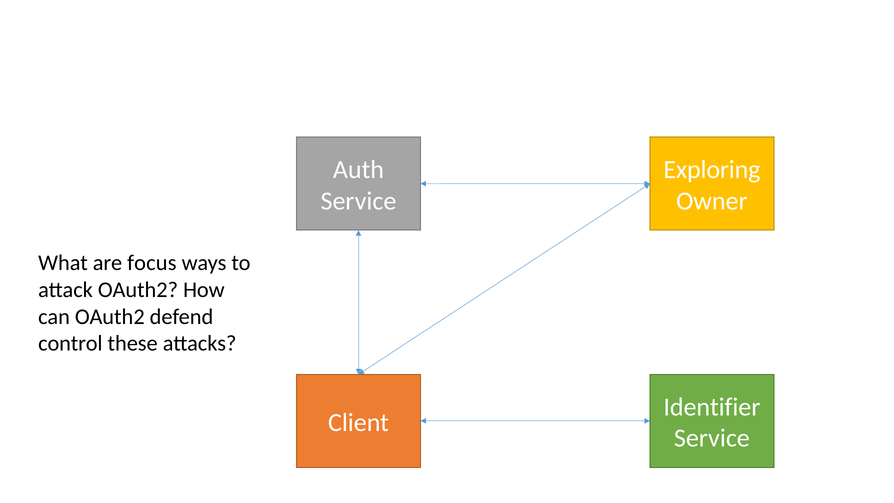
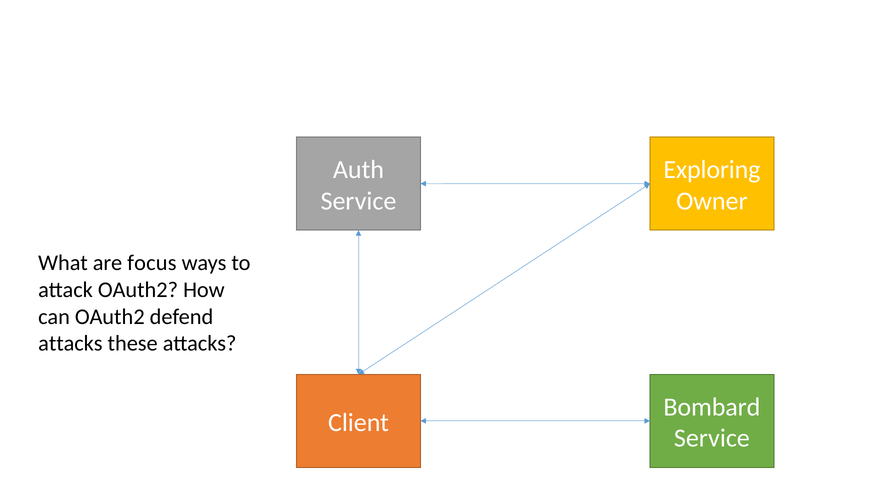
control at (70, 343): control -> attacks
Identifier: Identifier -> Bombard
